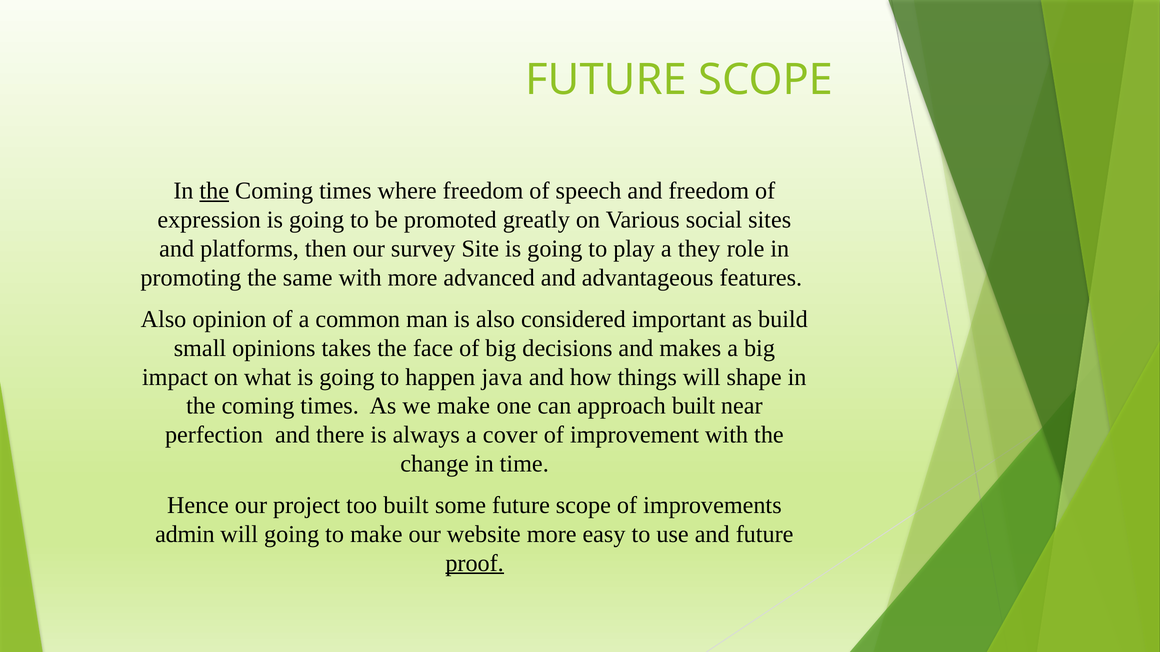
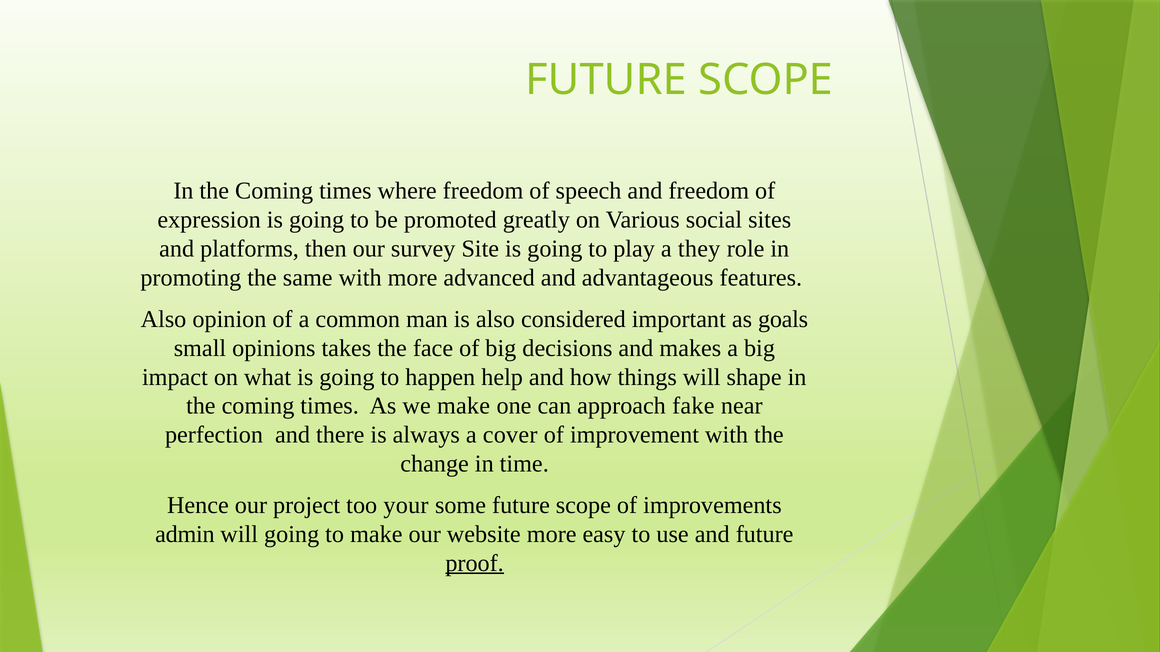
the at (214, 191) underline: present -> none
build: build -> goals
java: java -> help
approach built: built -> fake
too built: built -> your
